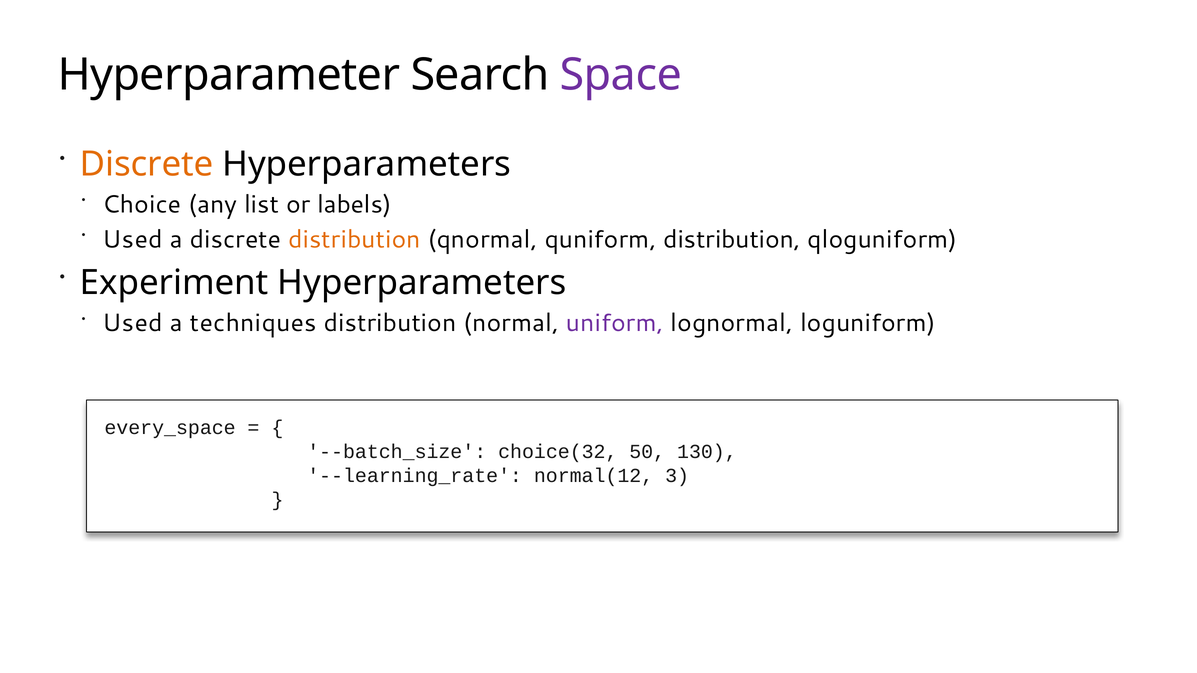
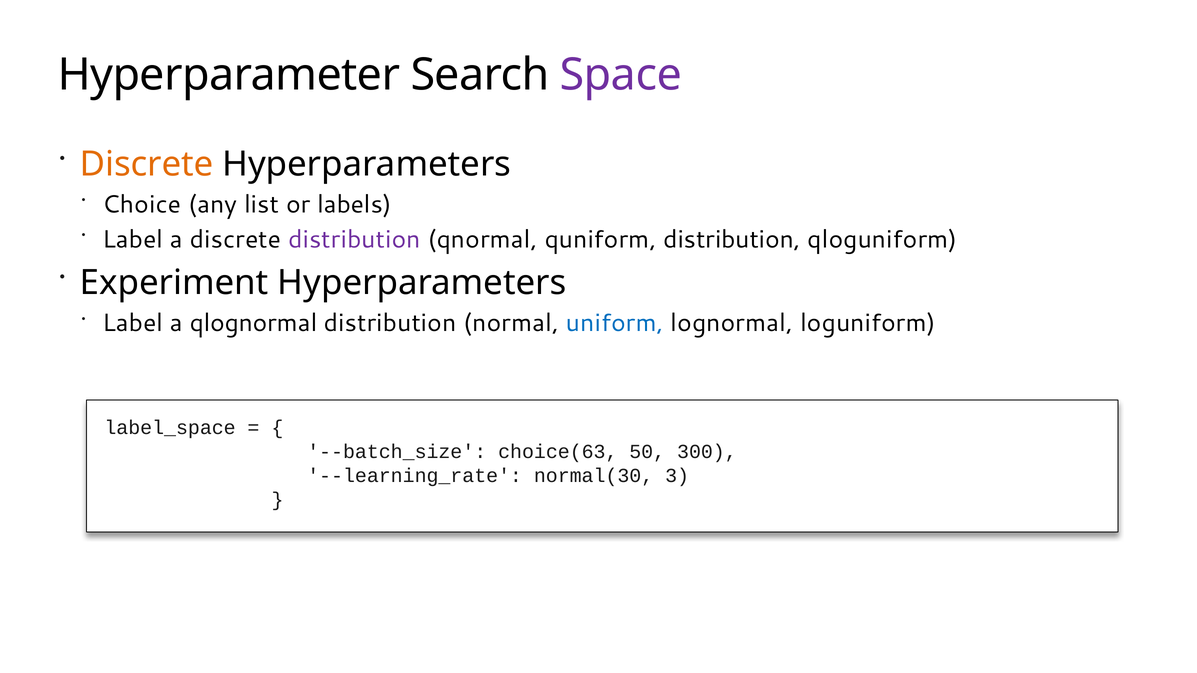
Used at (133, 239): Used -> Label
distribution at (354, 239) colour: orange -> purple
Used at (133, 323): Used -> Label
techniques: techniques -> qlognormal
uniform colour: purple -> blue
every_space: every_space -> label_space
choice(32: choice(32 -> choice(63
130: 130 -> 300
normal(12: normal(12 -> normal(30
